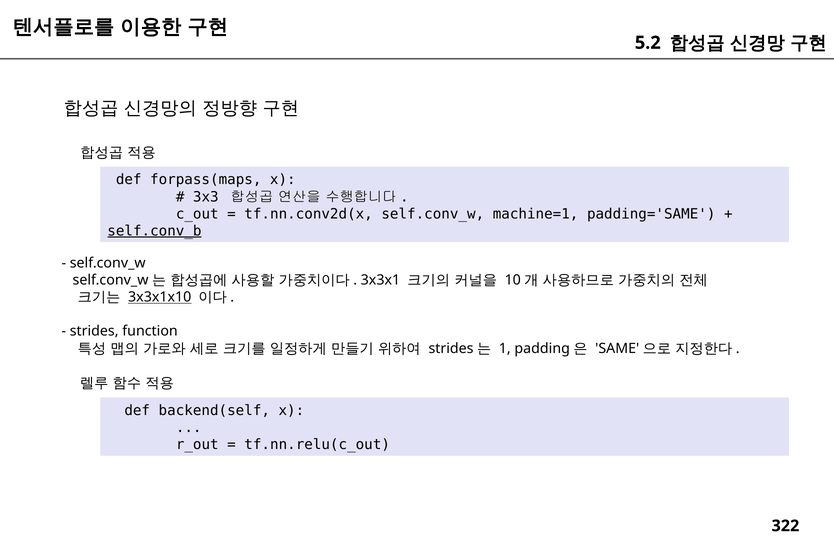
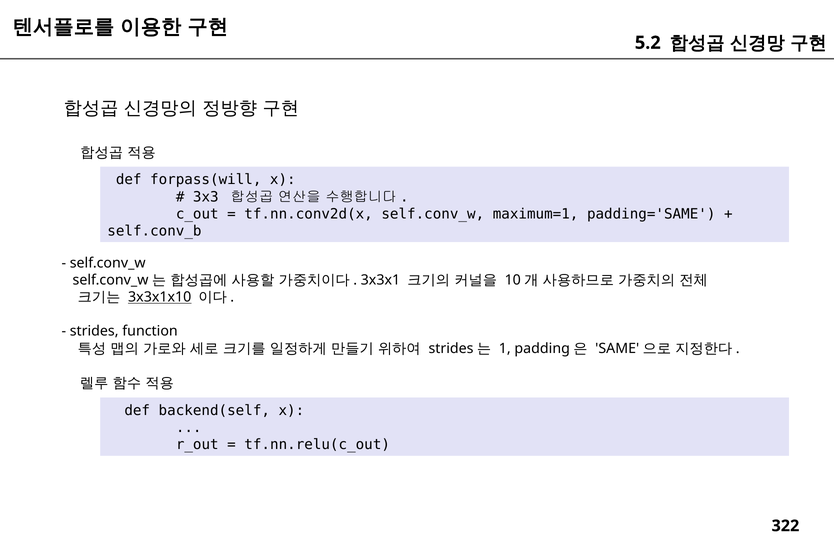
forpass(maps: forpass(maps -> forpass(will
machine=1: machine=1 -> maximum=1
self.conv_b underline: present -> none
